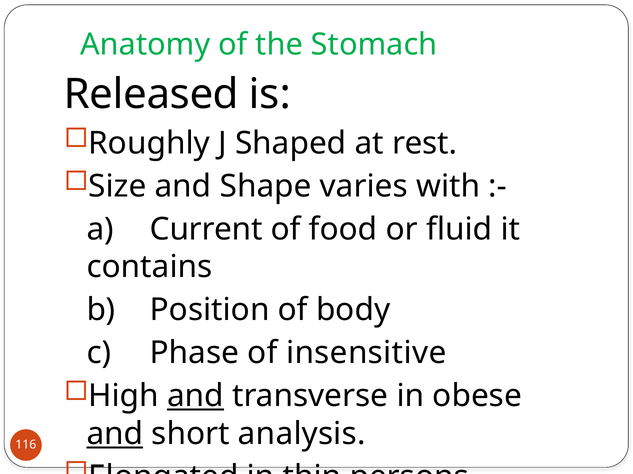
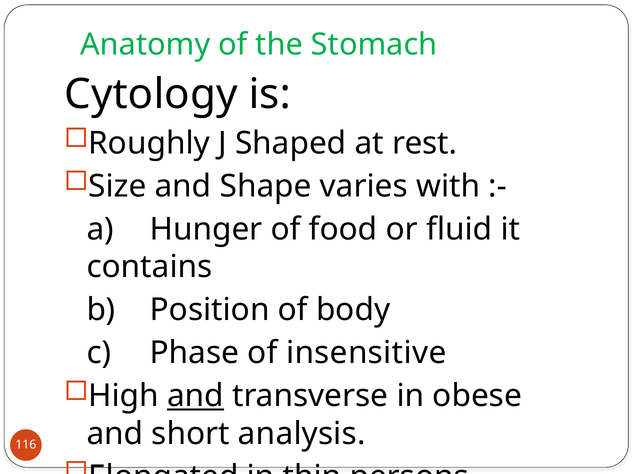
Released: Released -> Cytology
Current: Current -> Hunger
and at (115, 435) underline: present -> none
